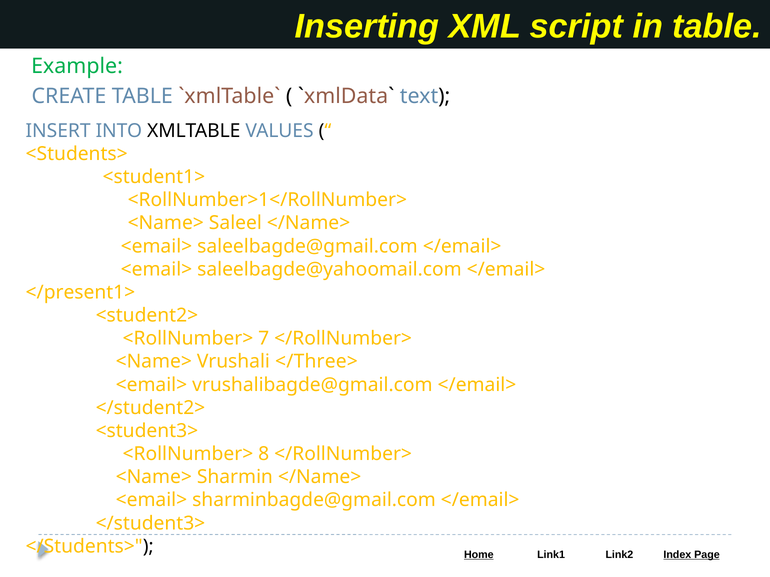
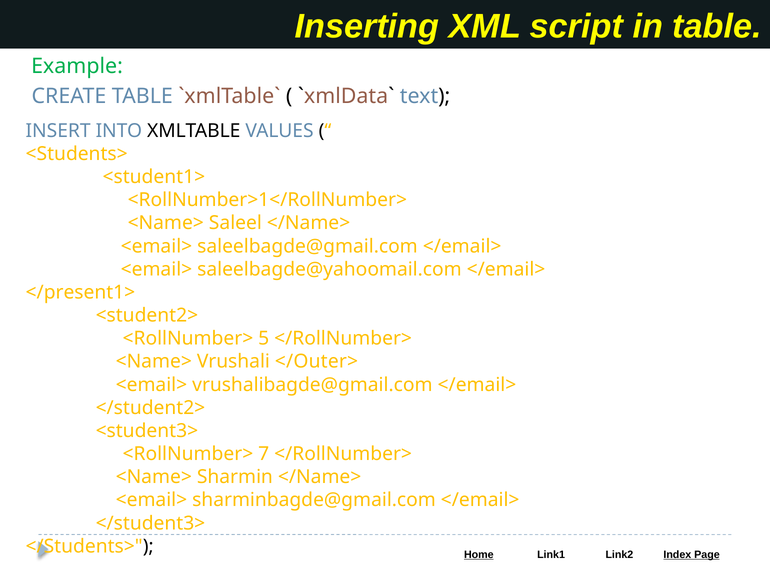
7: 7 -> 5
</Three>: </Three> -> </Outer>
8: 8 -> 7
